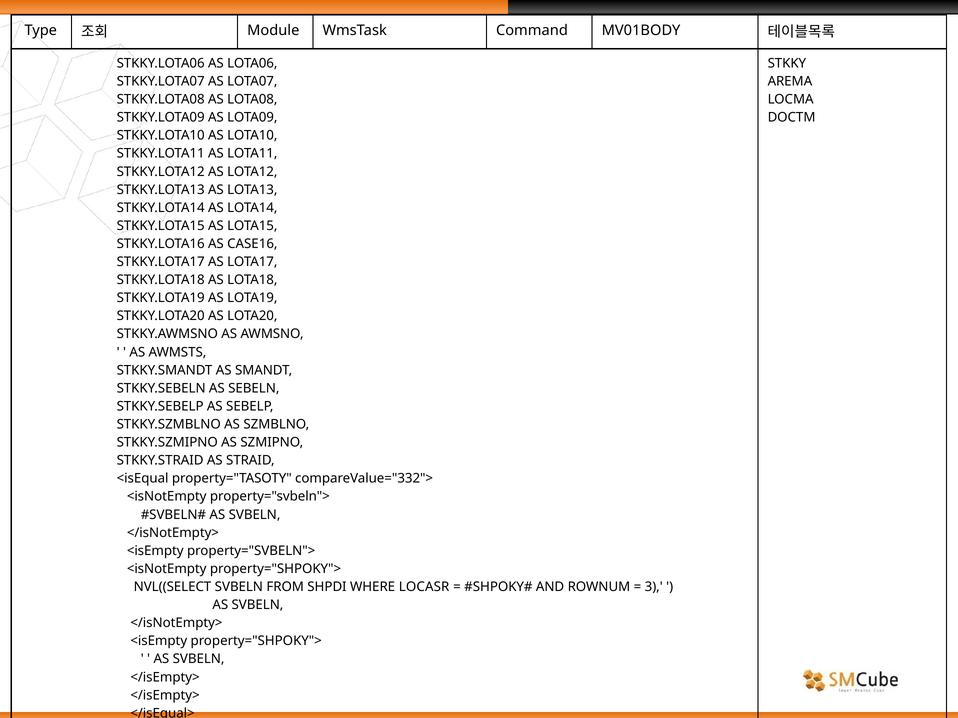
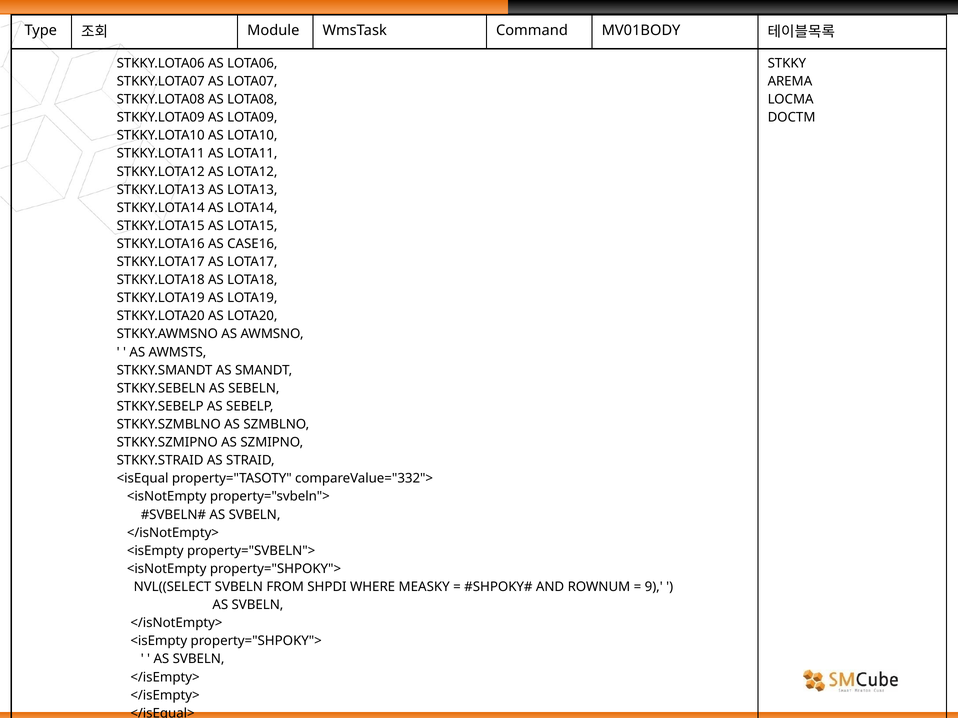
LOCASR: LOCASR -> MEASKY
3: 3 -> 9
